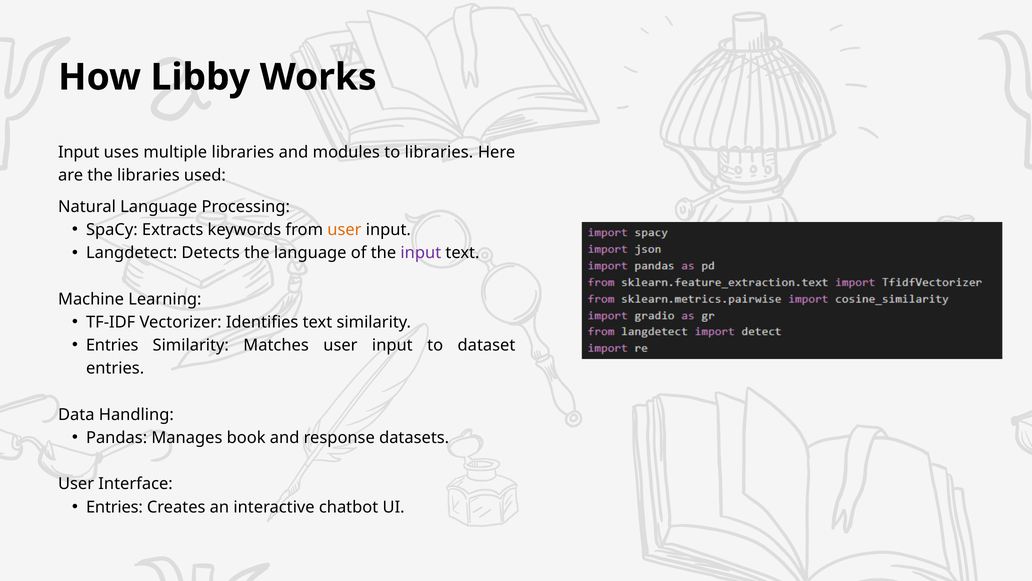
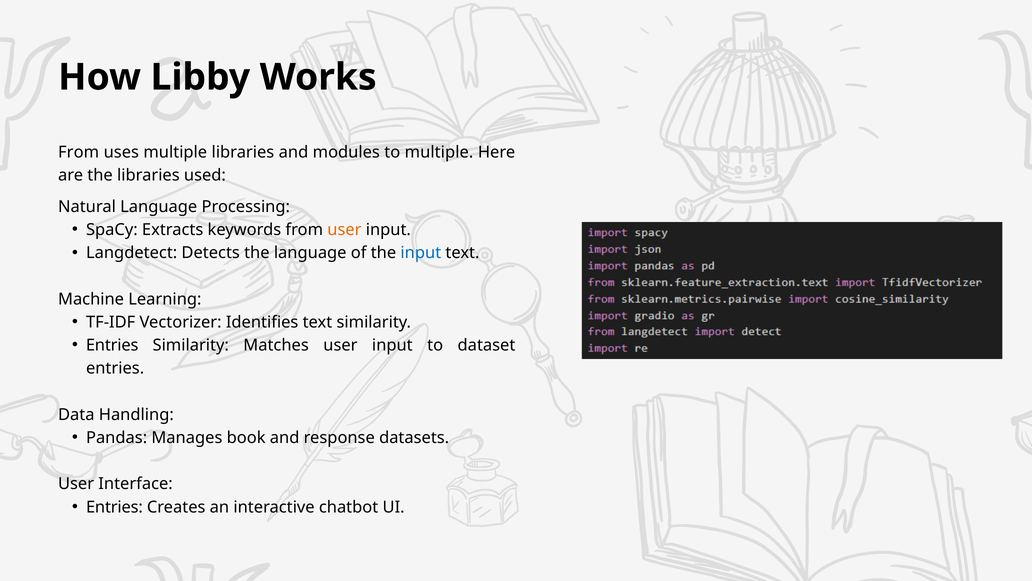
Input at (79, 152): Input -> From
to libraries: libraries -> multiple
input at (421, 253) colour: purple -> blue
